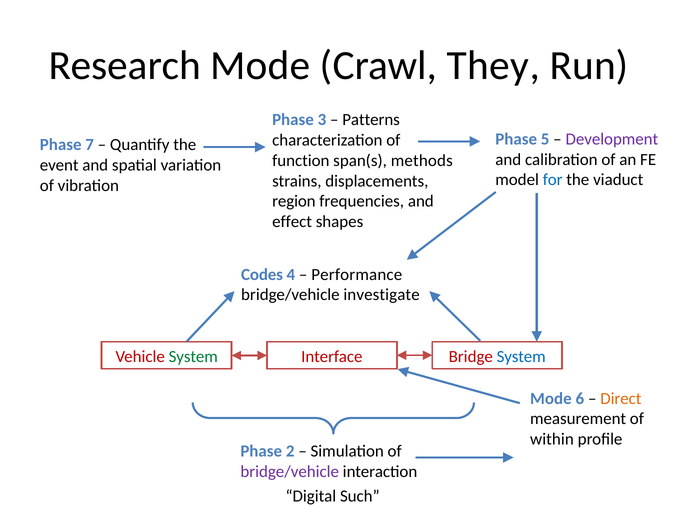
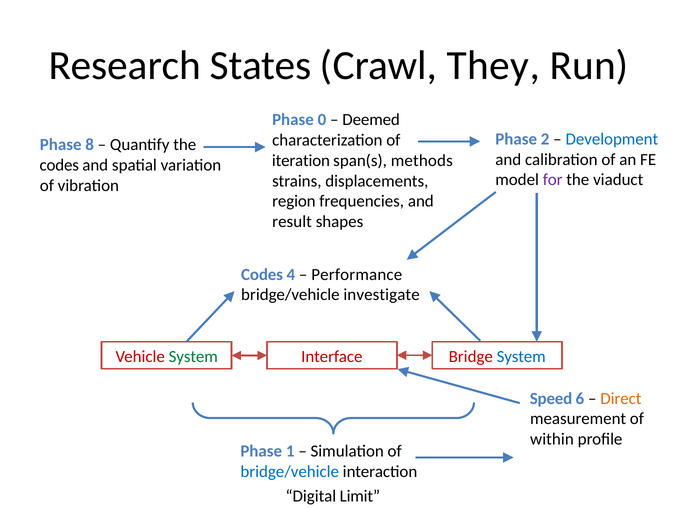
Research Mode: Mode -> States
3: 3 -> 0
Patterns: Patterns -> Deemed
5: 5 -> 2
Development colour: purple -> blue
7: 7 -> 8
function: function -> iteration
event at (59, 165): event -> codes
for colour: blue -> purple
effect: effect -> result
Mode at (551, 398): Mode -> Speed
2: 2 -> 1
bridge/vehicle at (290, 471) colour: purple -> blue
Such: Such -> Limit
